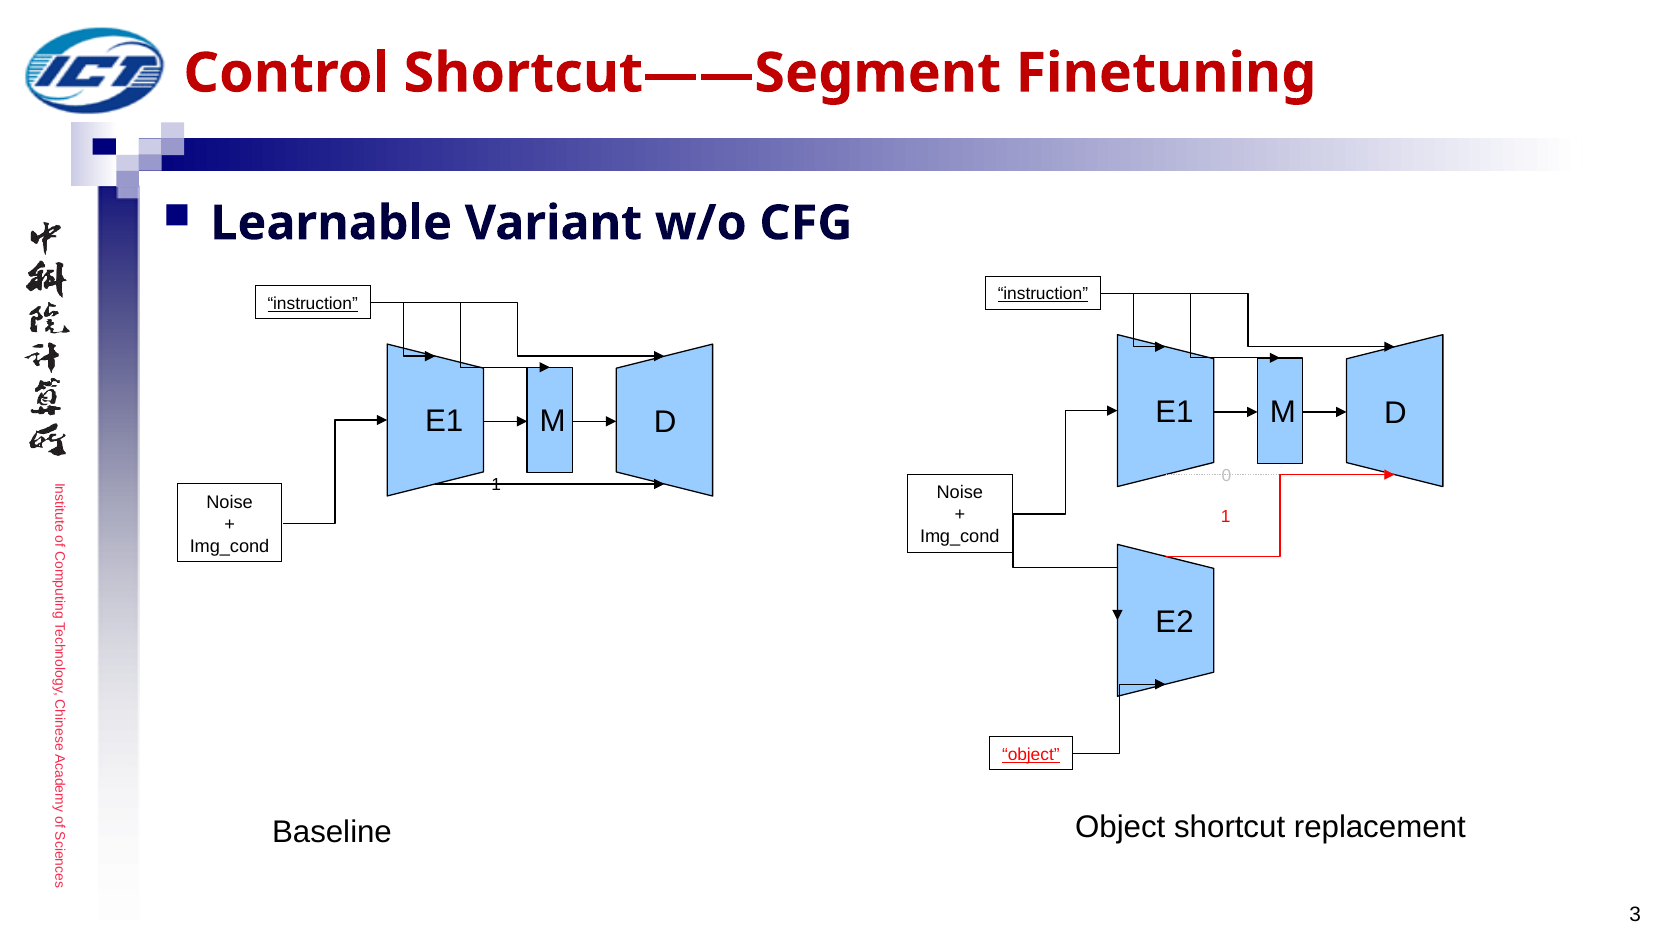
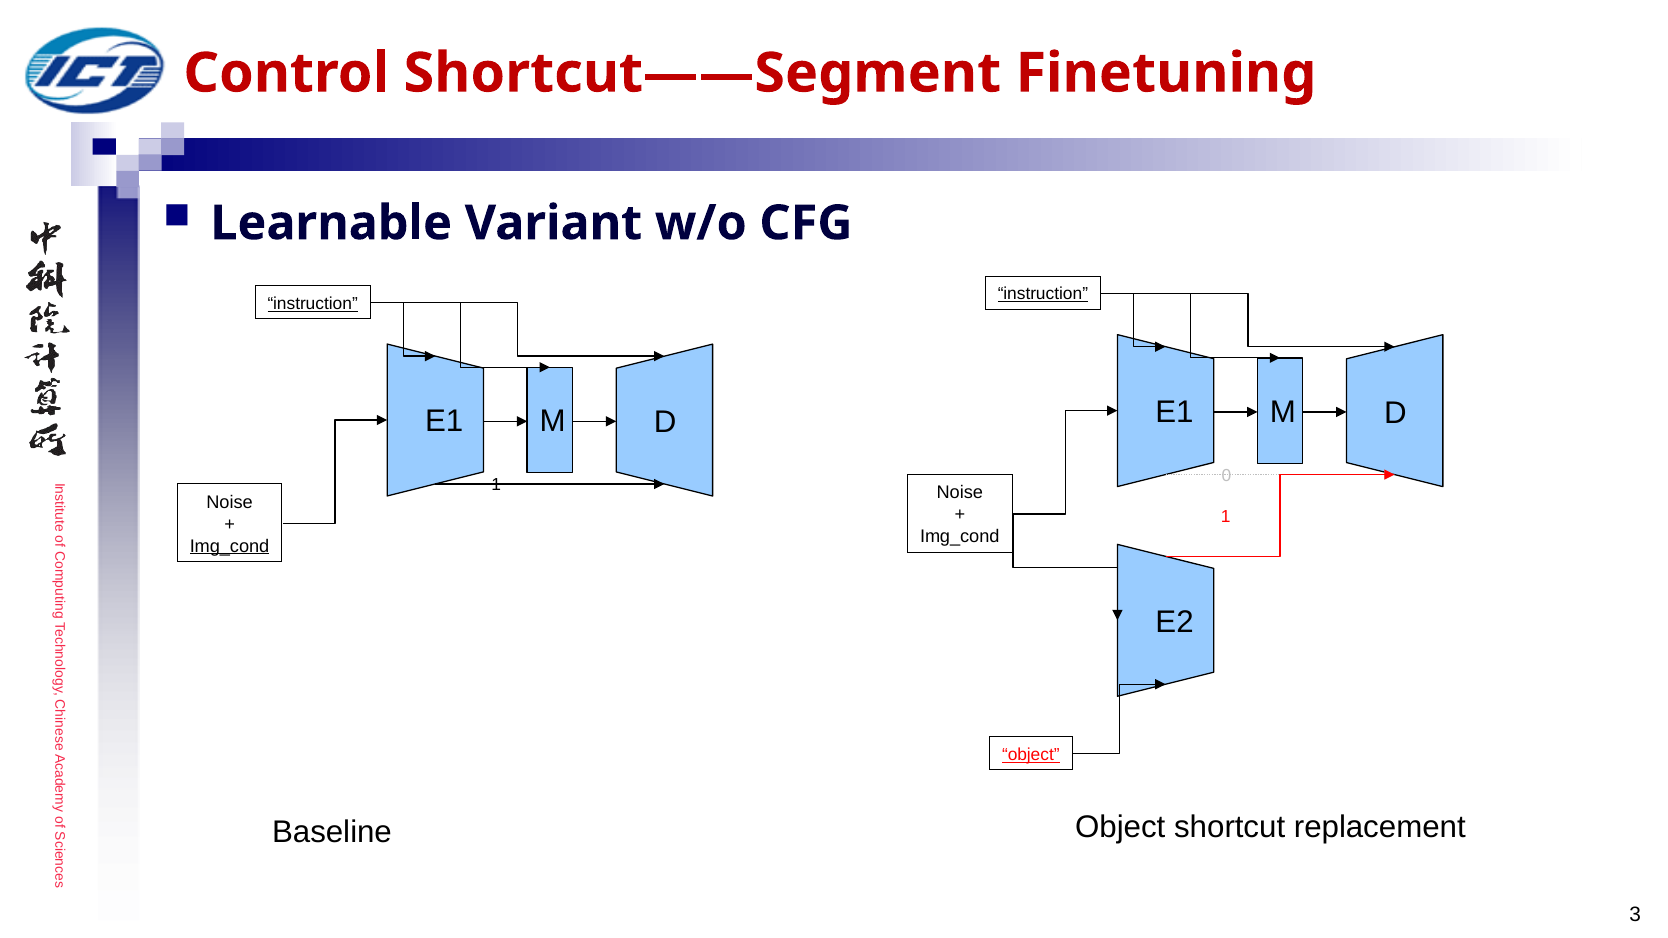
Img_cond at (230, 546) underline: none -> present
